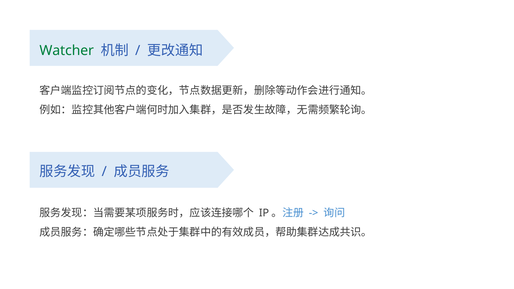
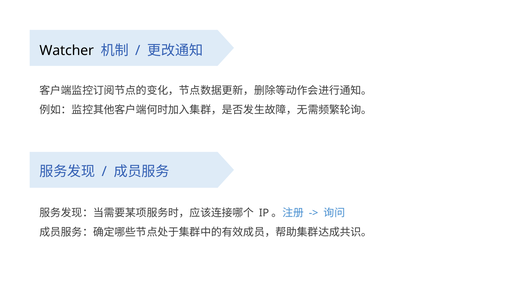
Watcher colour: green -> black
